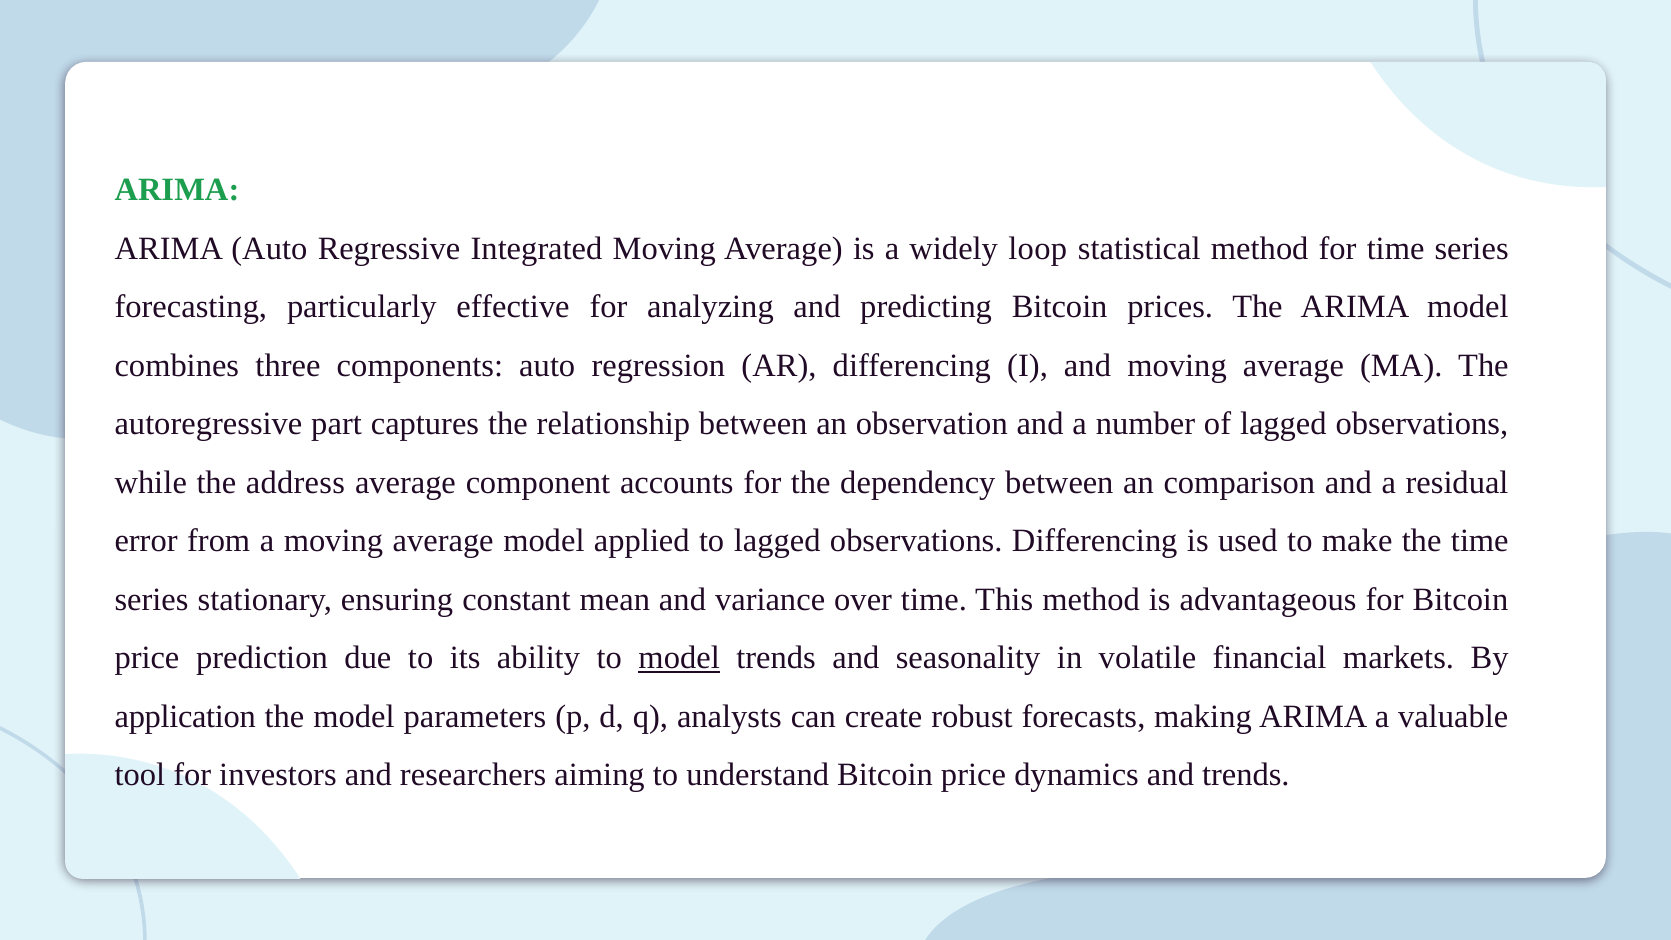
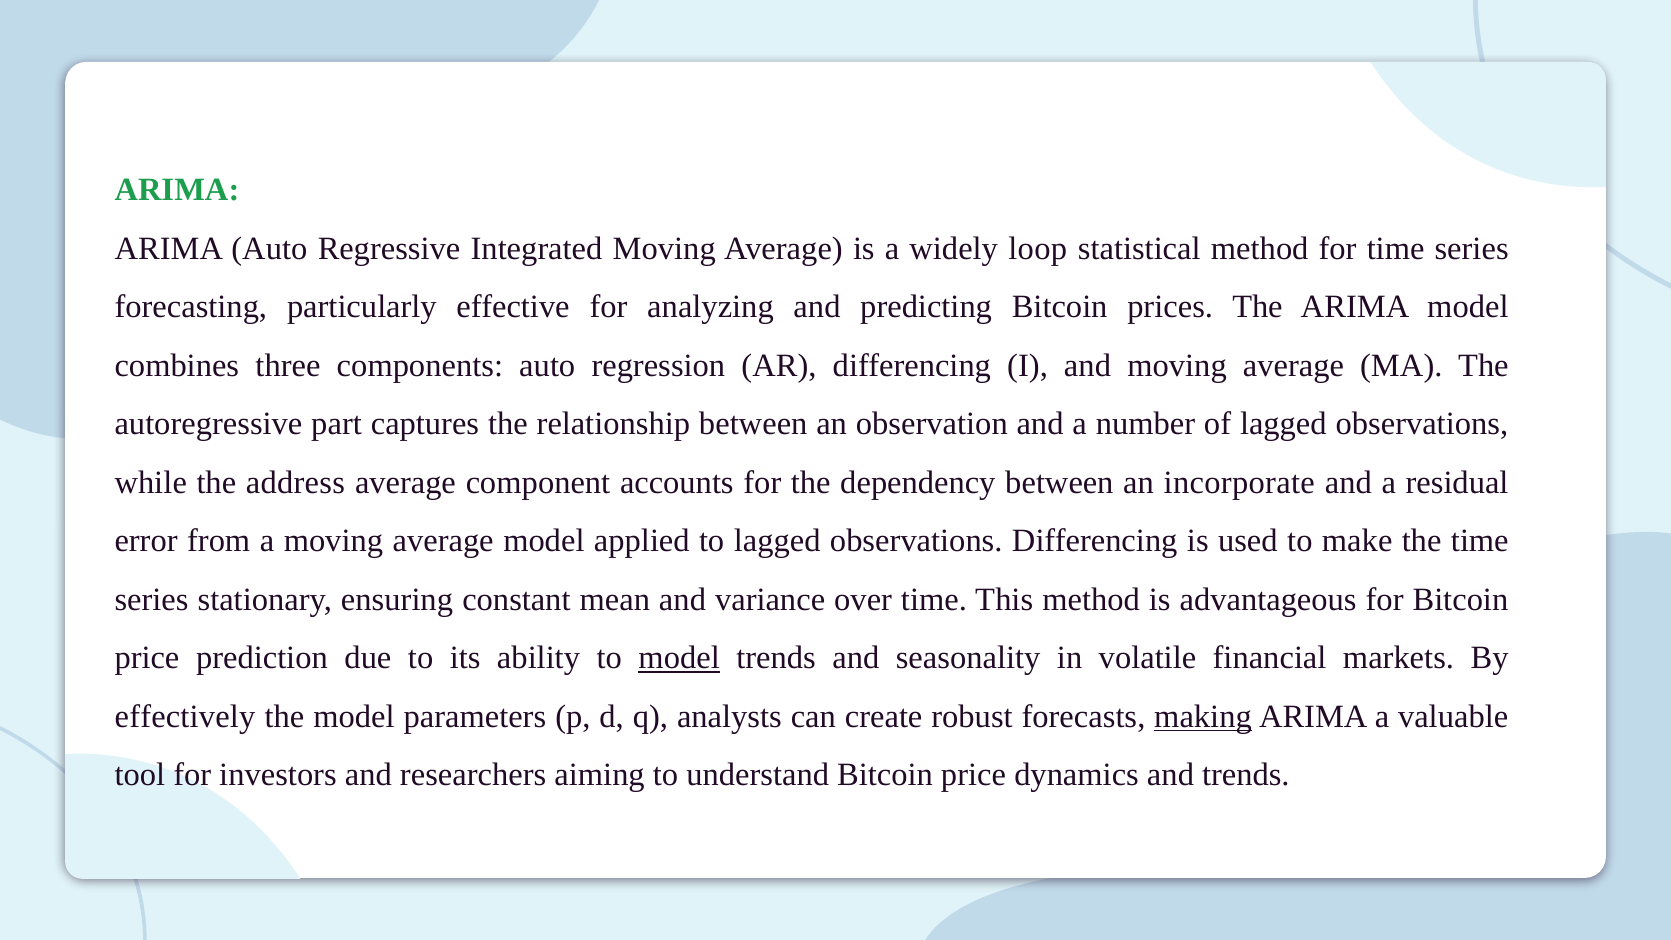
comparison: comparison -> incorporate
application: application -> effectively
making underline: none -> present
